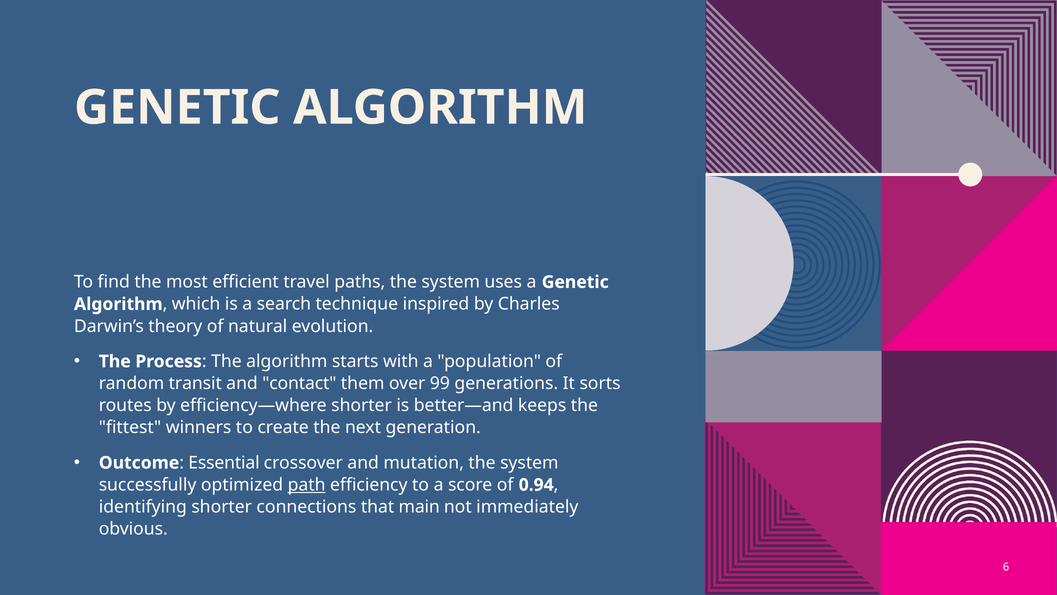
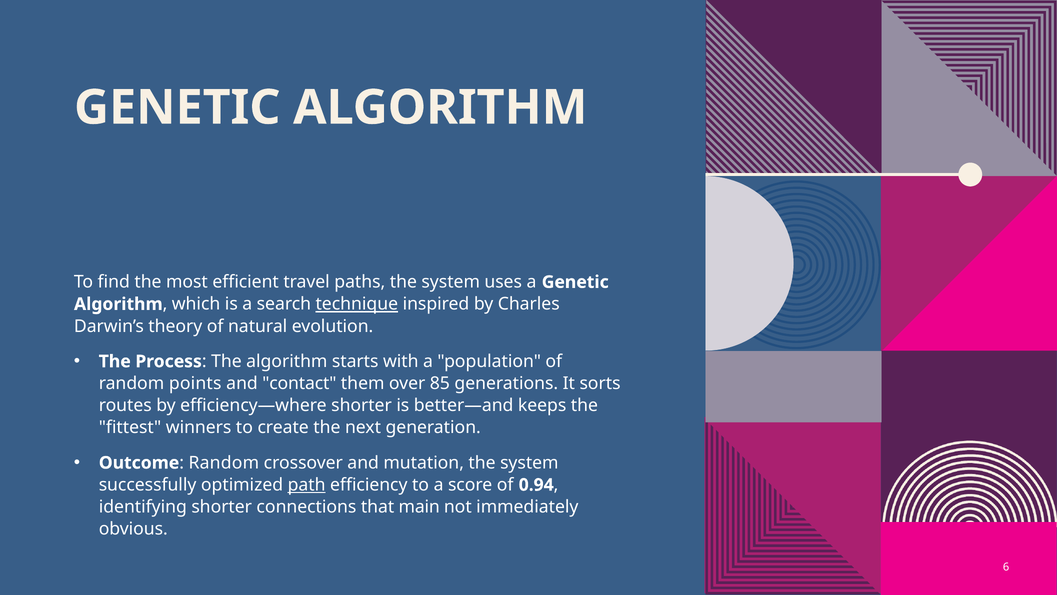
technique underline: none -> present
transit: transit -> points
99: 99 -> 85
Outcome Essential: Essential -> Random
